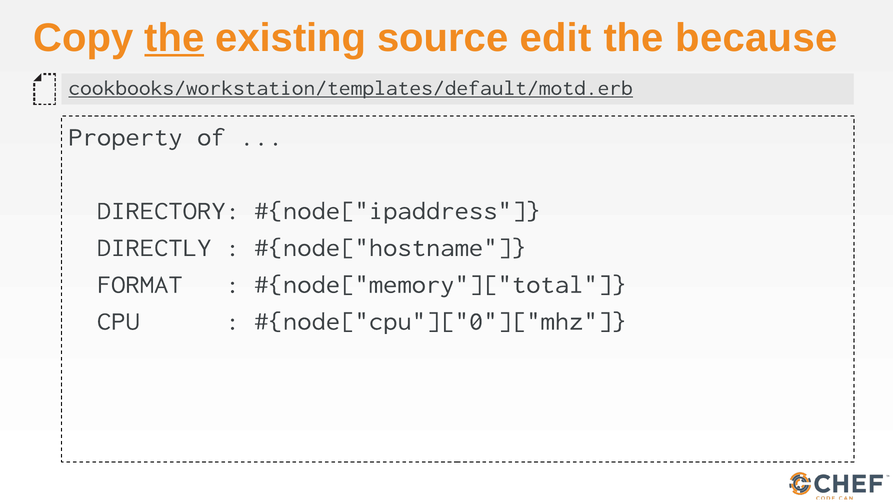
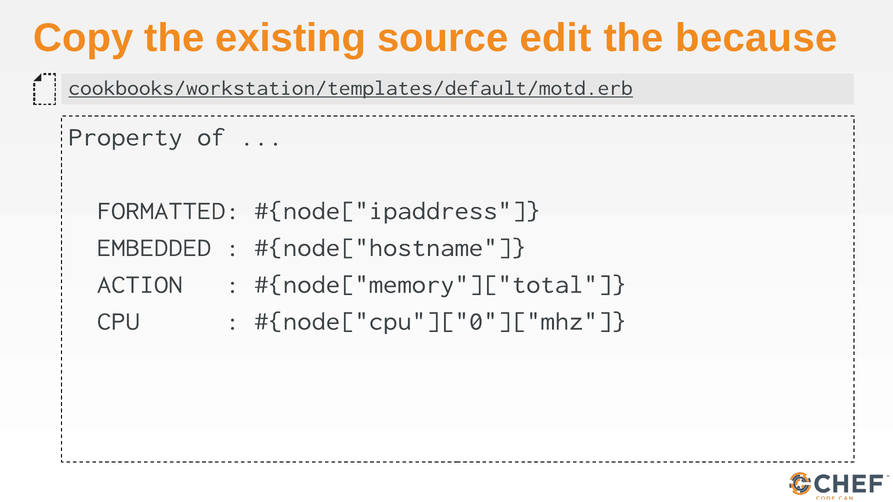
the at (174, 38) underline: present -> none
DIRECTORY: DIRECTORY -> FORMATTED
DIRECTLY: DIRECTLY -> EMBEDDED
FORMAT: FORMAT -> ACTION
